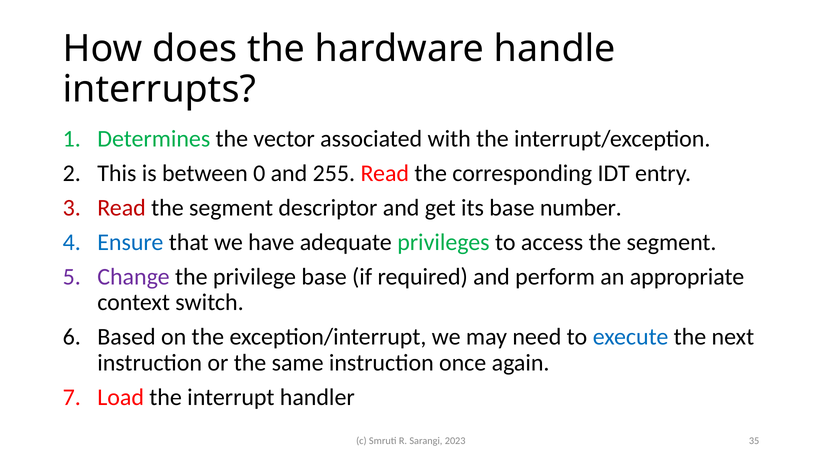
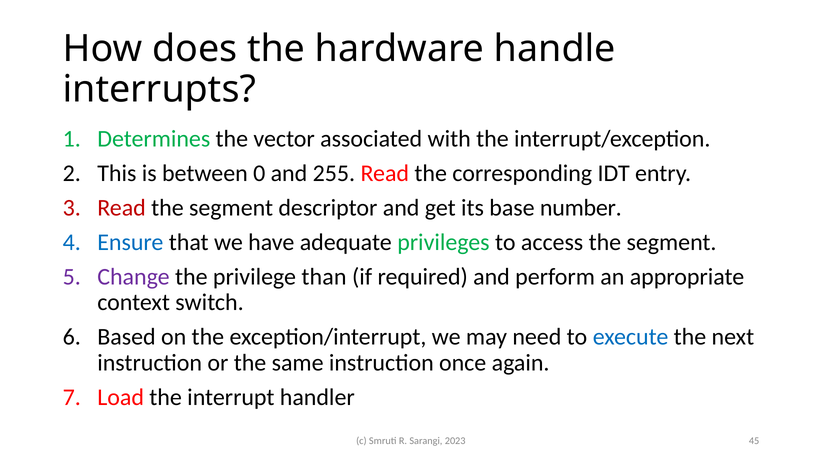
privilege base: base -> than
35: 35 -> 45
